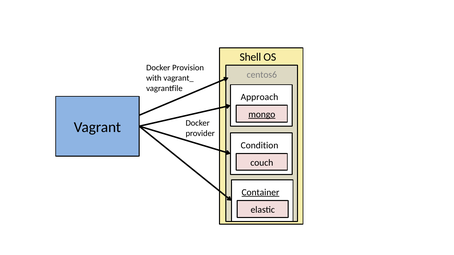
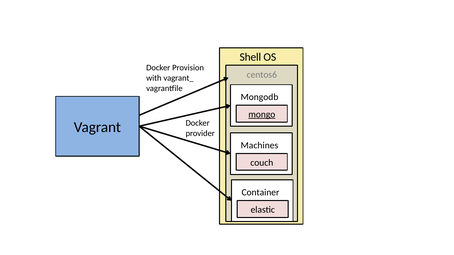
Approach: Approach -> Mongodb
Condition: Condition -> Machines
Container underline: present -> none
